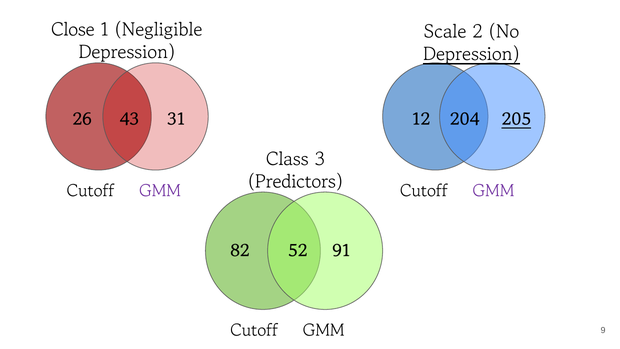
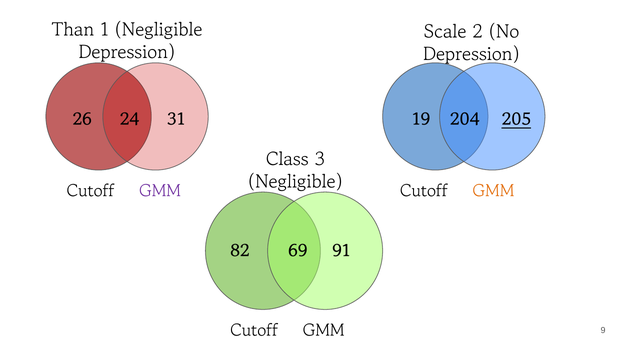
Close: Close -> Than
Depression at (472, 56) underline: present -> none
43: 43 -> 24
12: 12 -> 19
Predictors at (295, 183): Predictors -> Negligible
GMM at (493, 192) colour: purple -> orange
52: 52 -> 69
